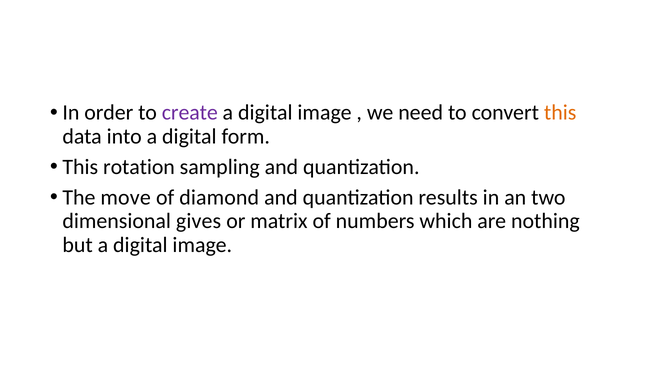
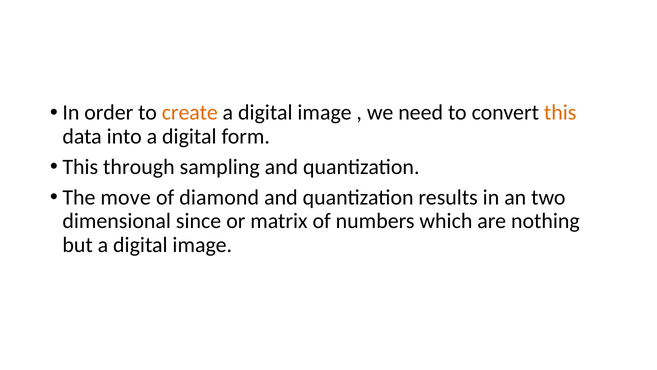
create colour: purple -> orange
rotation: rotation -> through
gives: gives -> since
